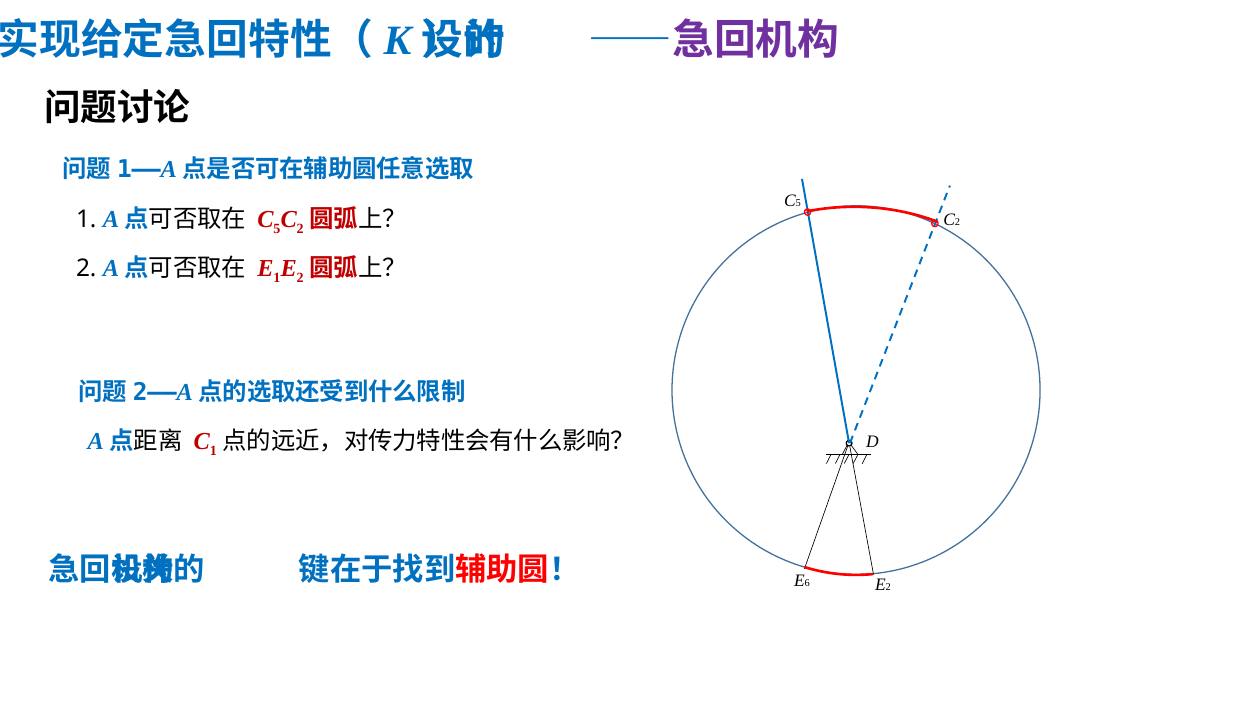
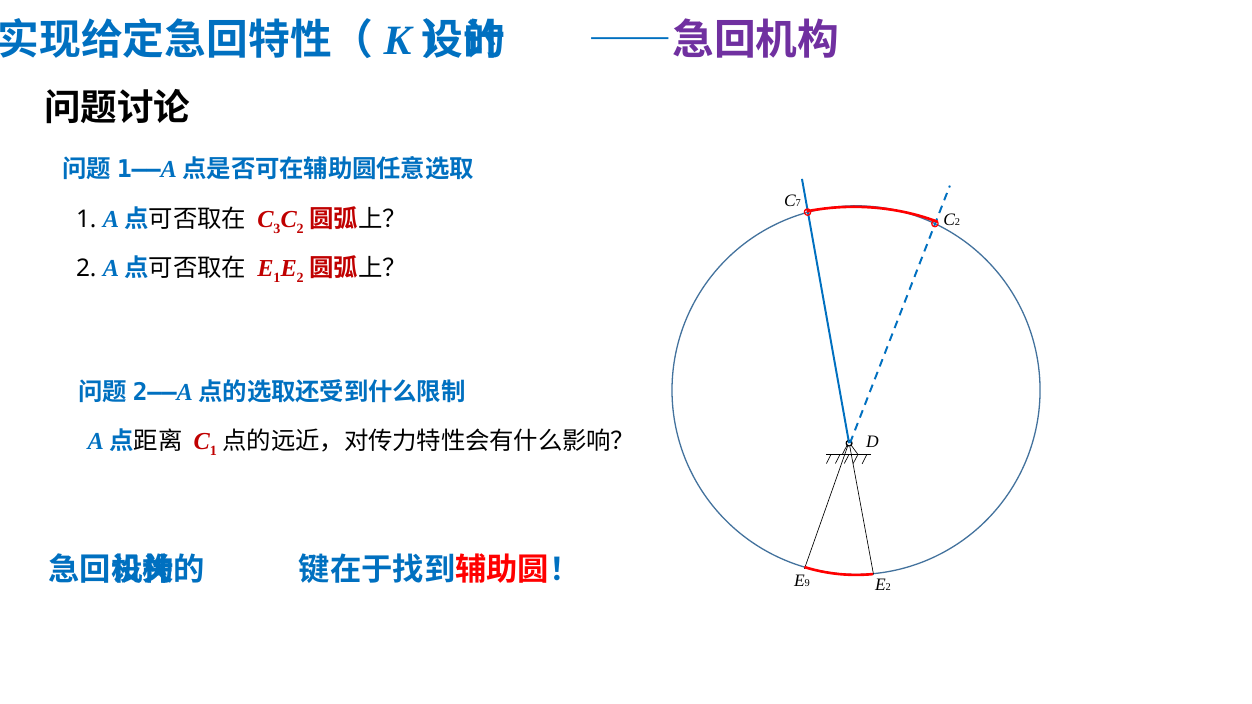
5 at (798, 203): 5 -> 7
5 at (277, 229): 5 -> 3
6: 6 -> 9
